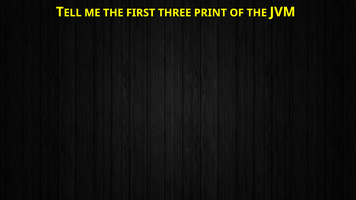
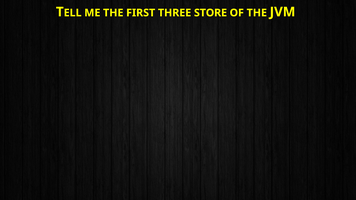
PRINT: PRINT -> STORE
